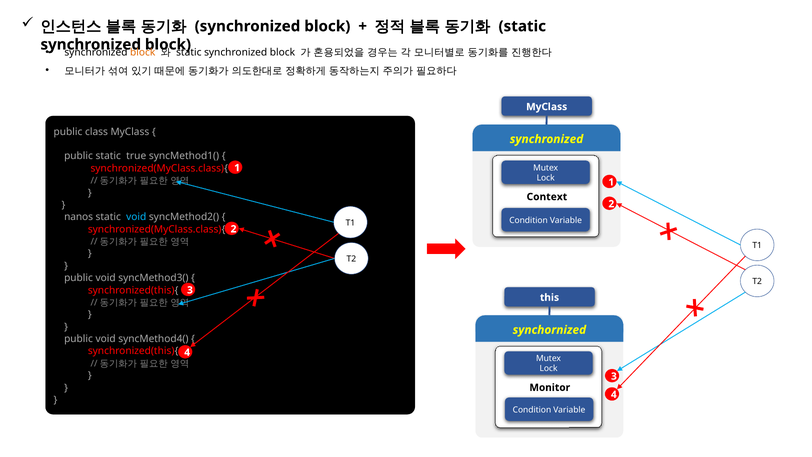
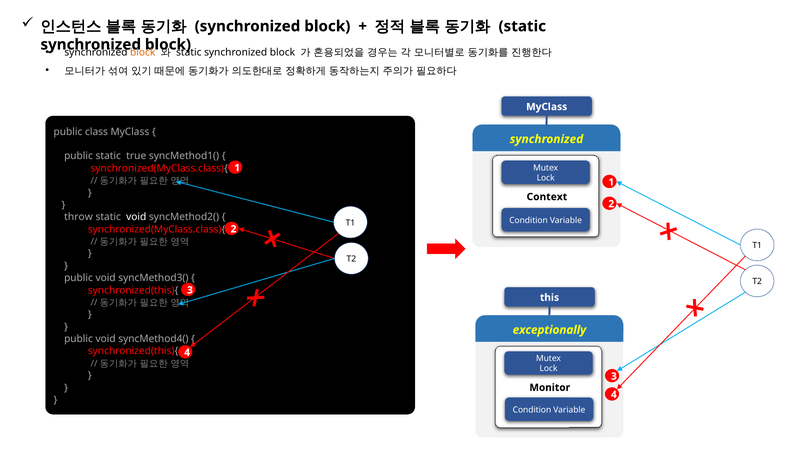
nanos: nanos -> throw
void at (136, 217) colour: light blue -> white
synchornized: synchornized -> exceptionally
